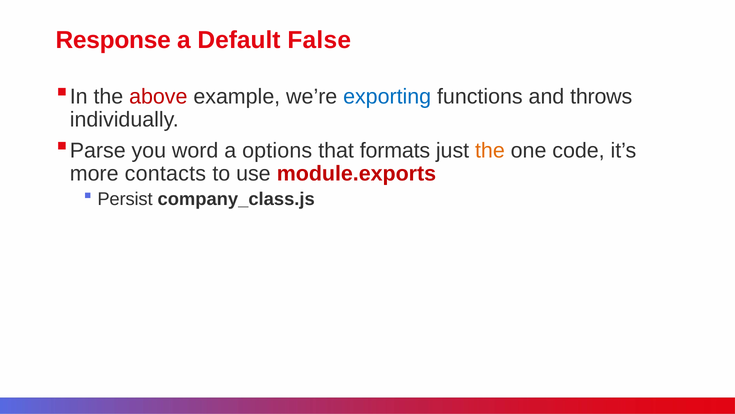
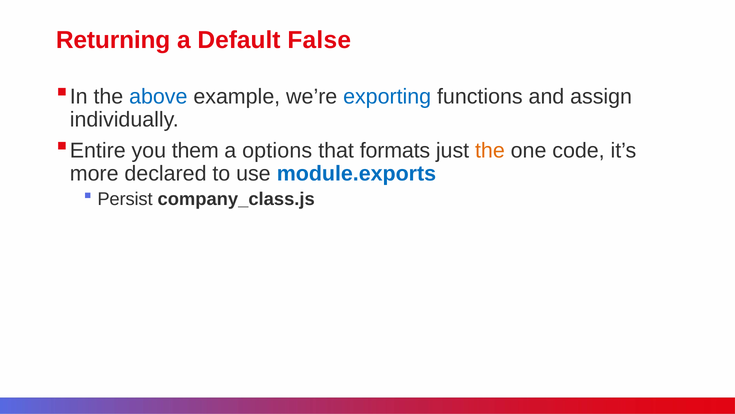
Response: Response -> Returning
above colour: red -> blue
throws: throws -> assign
Parse: Parse -> Entire
word: word -> them
contacts: contacts -> declared
module.exports colour: red -> blue
